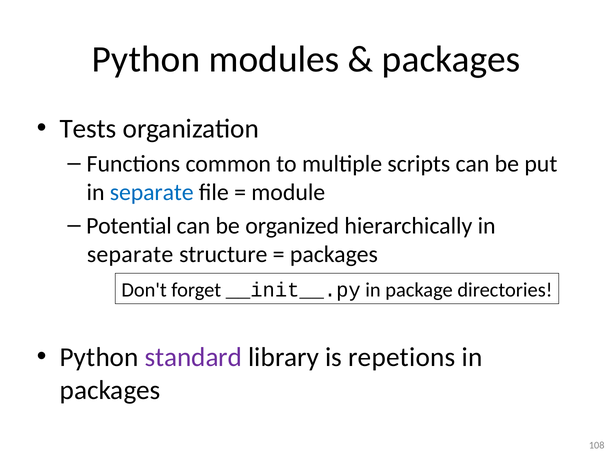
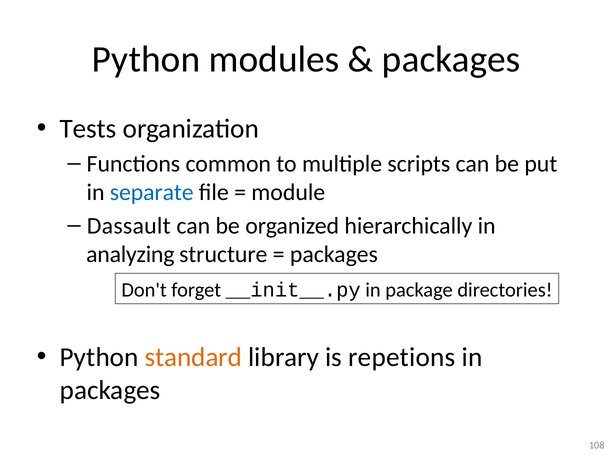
Potential: Potential -> Dassault
separate at (130, 254): separate -> analyzing
standard colour: purple -> orange
